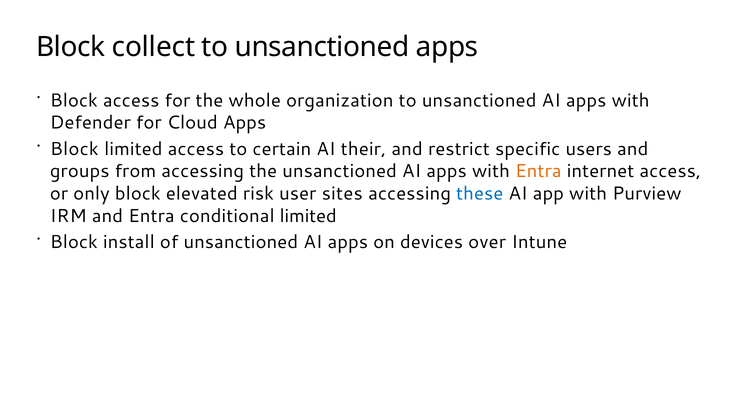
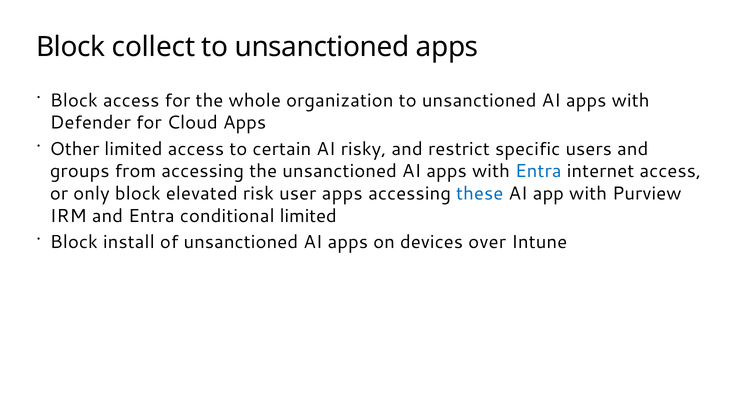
Block at (74, 149): Block -> Other
their: their -> risky
Entra at (538, 171) colour: orange -> blue
user sites: sites -> apps
